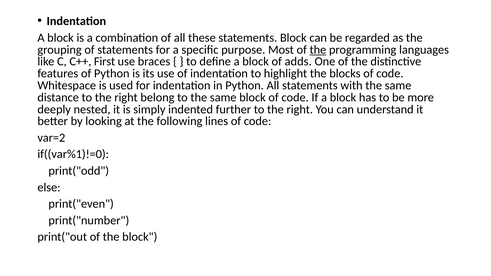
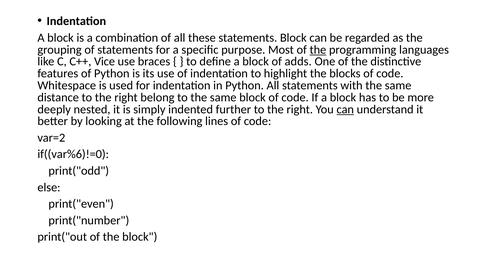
First: First -> Vice
can at (345, 109) underline: none -> present
if((var%1)!=0: if((var%1)!=0 -> if((var%6)!=0
